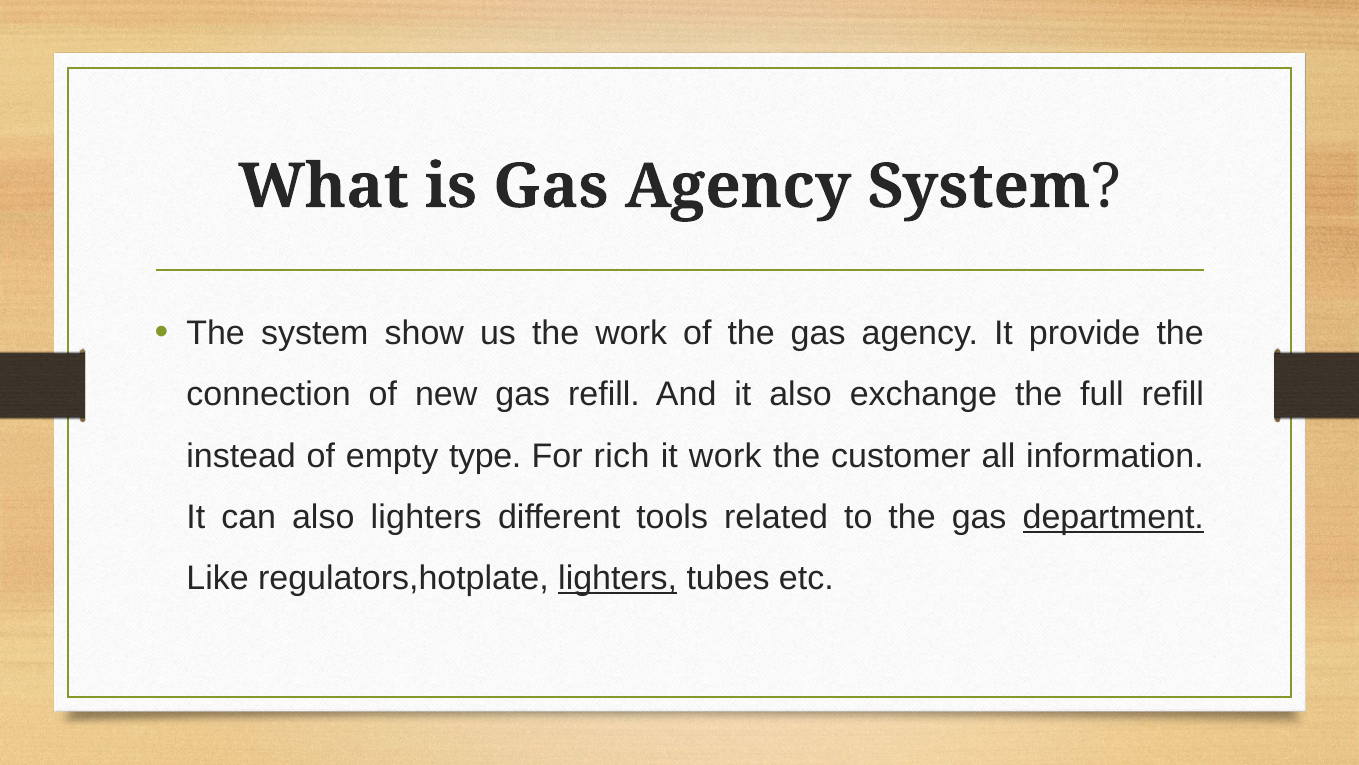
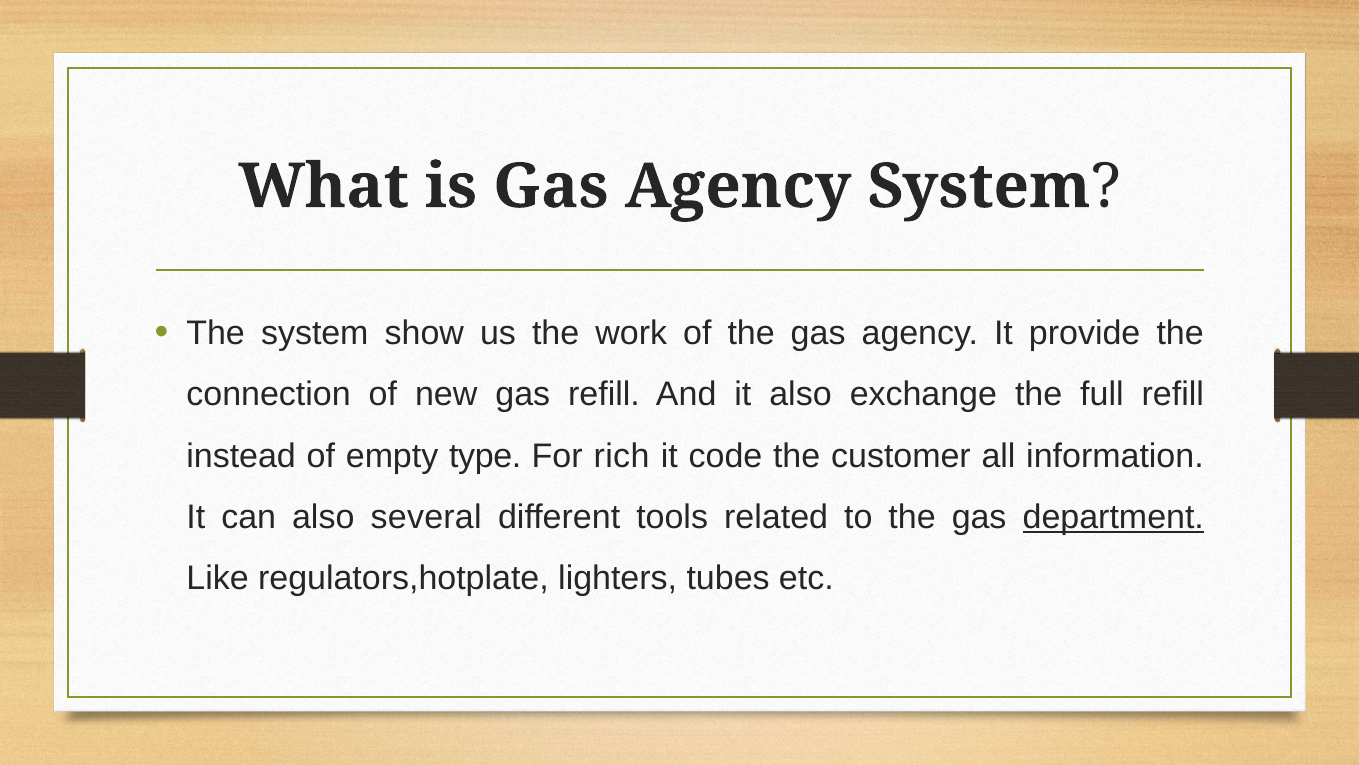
it work: work -> code
also lighters: lighters -> several
lighters at (618, 578) underline: present -> none
